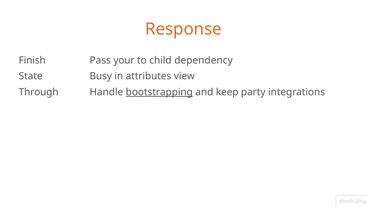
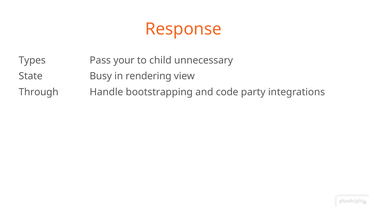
Finish: Finish -> Types
dependency: dependency -> unnecessary
attributes: attributes -> rendering
bootstrapping underline: present -> none
keep: keep -> code
